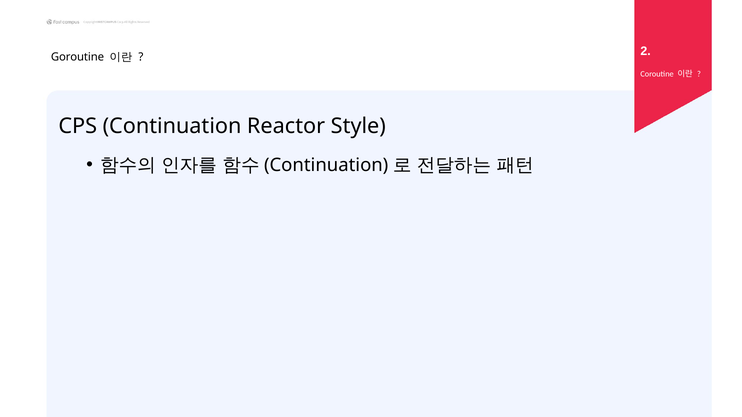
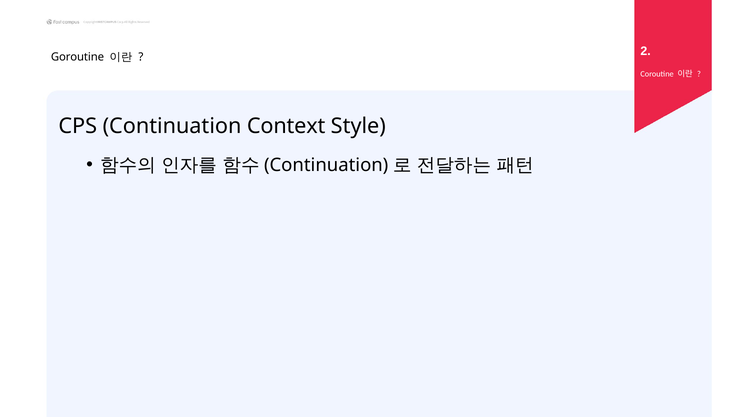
Reactor: Reactor -> Context
